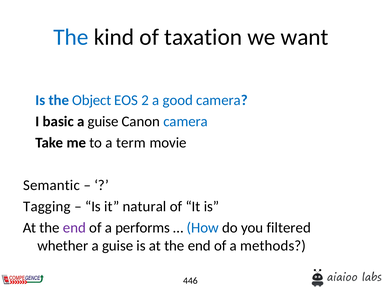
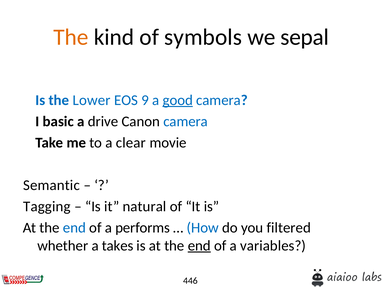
The at (71, 37) colour: blue -> orange
taxation: taxation -> symbols
want: want -> sepal
Object: Object -> Lower
2: 2 -> 9
good underline: none -> present
guise at (103, 121): guise -> drive
term: term -> clear
end at (74, 227) colour: purple -> blue
whether a guise: guise -> takes
end at (199, 245) underline: none -> present
methods: methods -> variables
